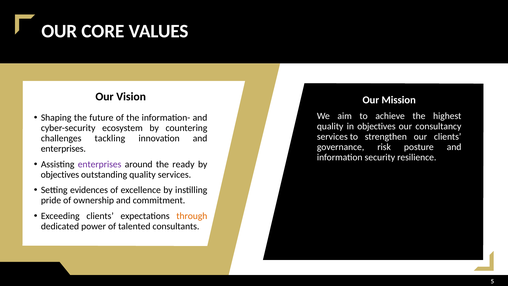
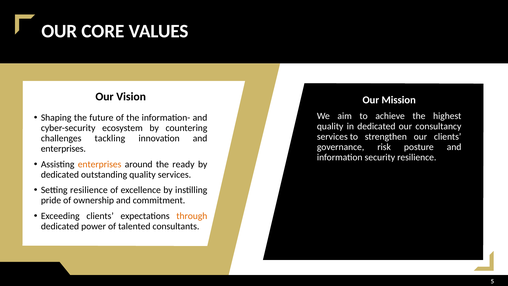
in objectives: objectives -> dedicated
enterprises at (100, 164) colour: purple -> orange
objectives at (60, 174): objectives -> dedicated
Setting evidences: evidences -> resilience
